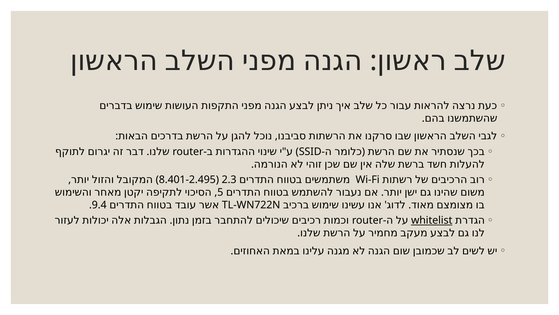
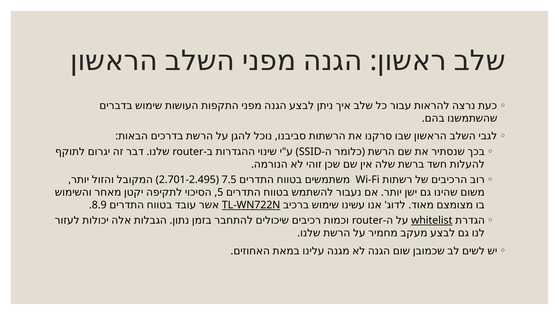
8.401-2.495: 8.401-2.495 -> 2.701-2.495
2.3: 2.3 -> 7.5
9.4: 9.4 -> 8.9
TL-WN722N underline: none -> present
